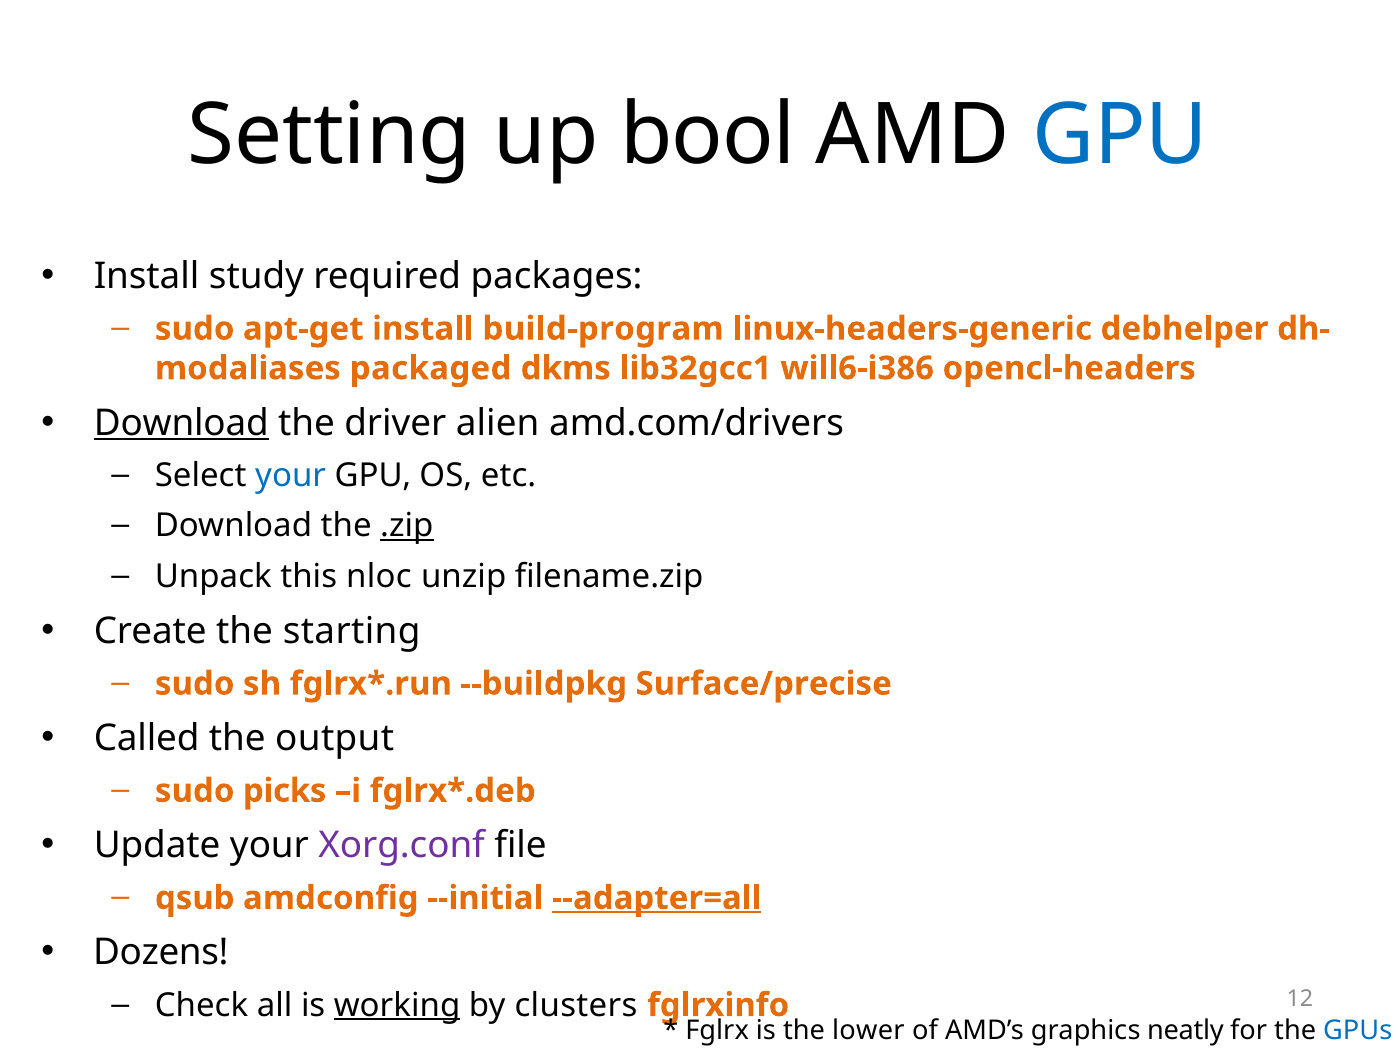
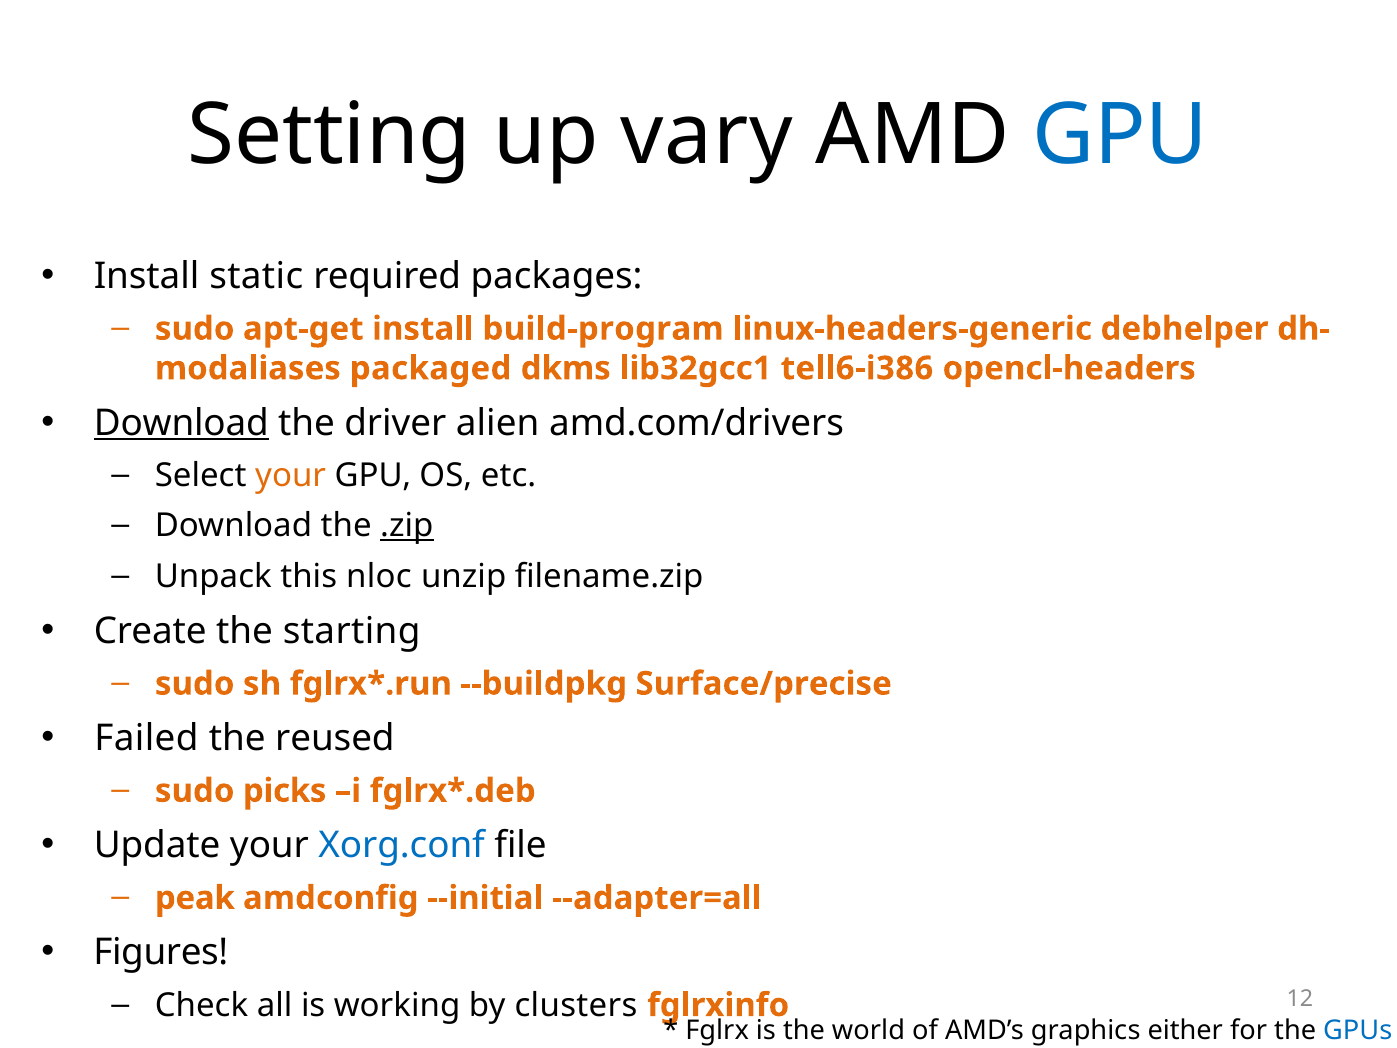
bool: bool -> vary
study: study -> static
will6-i386: will6-i386 -> tell6-i386
your at (291, 475) colour: blue -> orange
Called: Called -> Failed
output: output -> reused
Xorg.conf colour: purple -> blue
qsub: qsub -> peak
--adapter=all underline: present -> none
Dozens: Dozens -> Figures
working underline: present -> none
lower: lower -> world
neatly: neatly -> either
